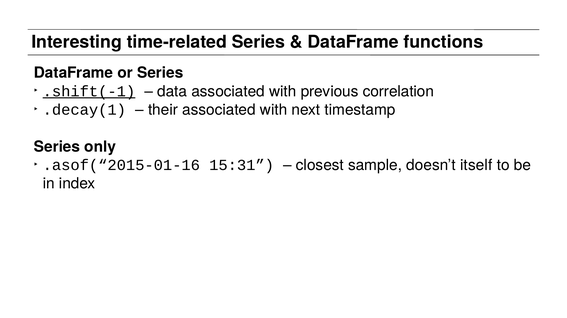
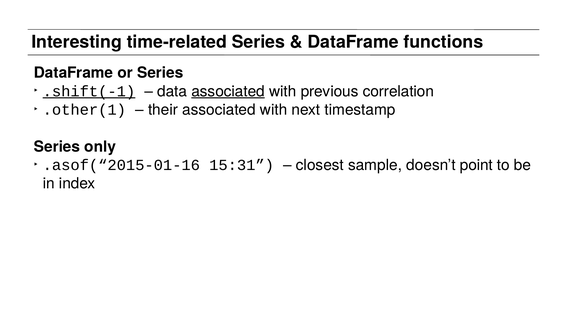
associated at (228, 91) underline: none -> present
.decay(1: .decay(1 -> .other(1
itself: itself -> point
